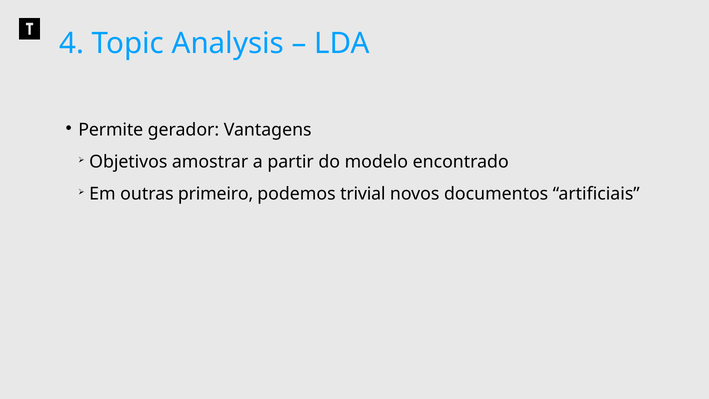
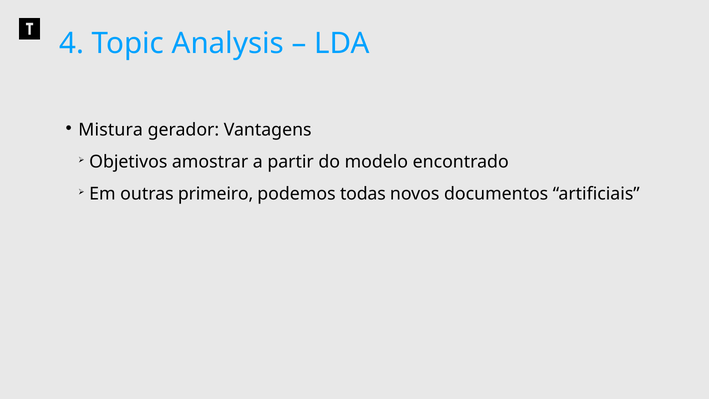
Permite: Permite -> Mistura
trivial: trivial -> todas
